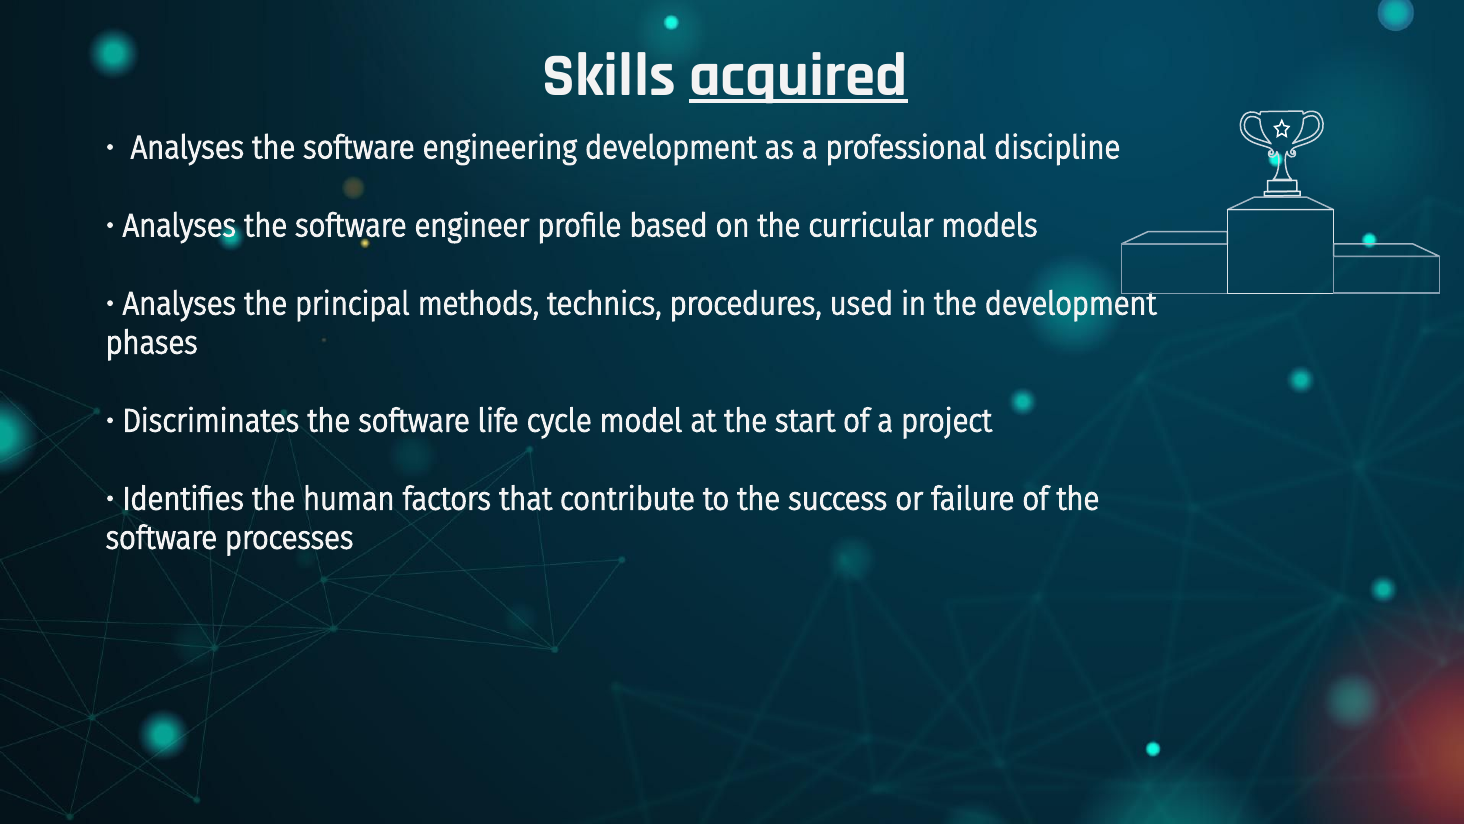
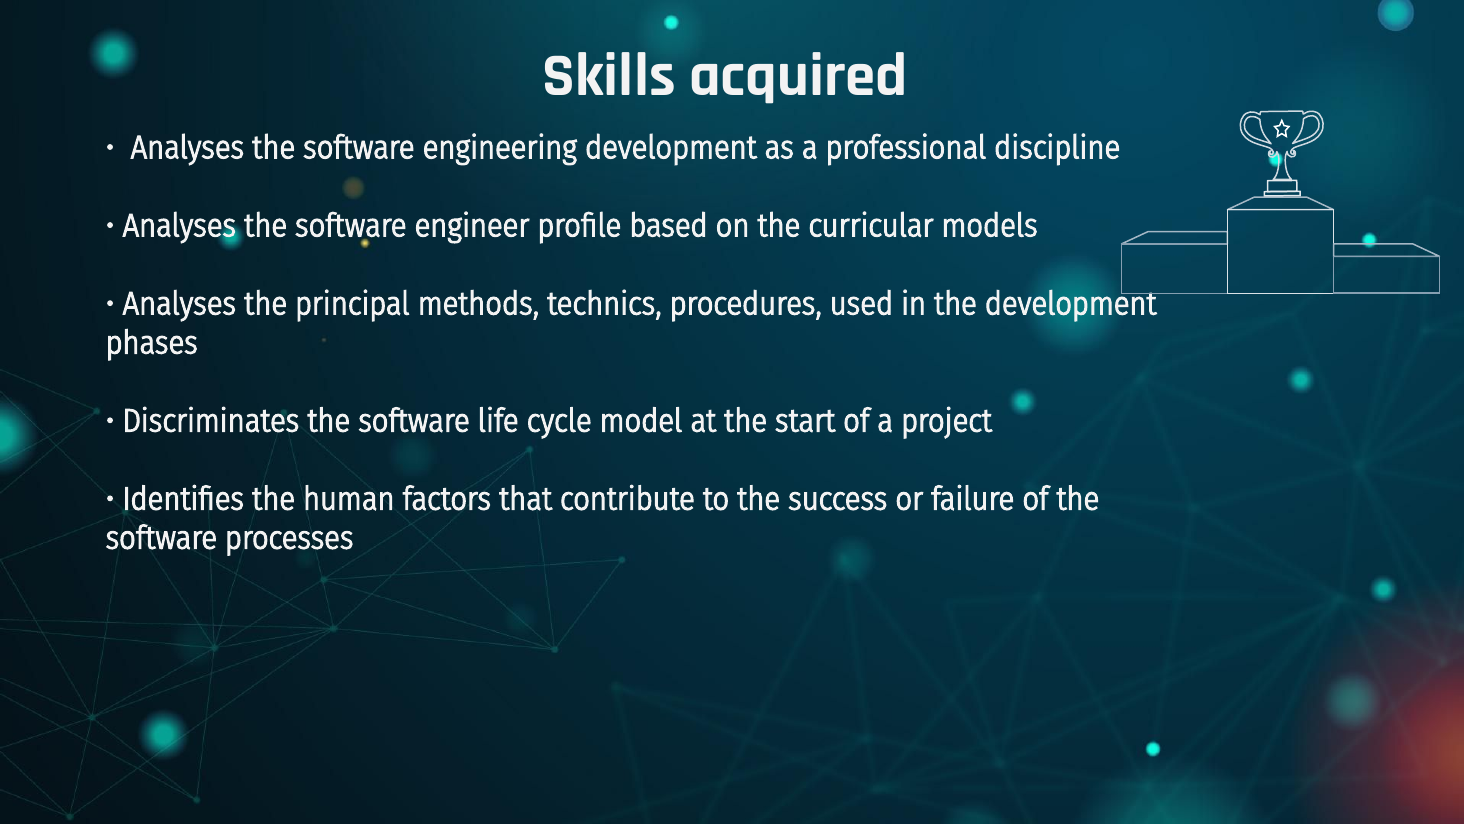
acquired underline: present -> none
